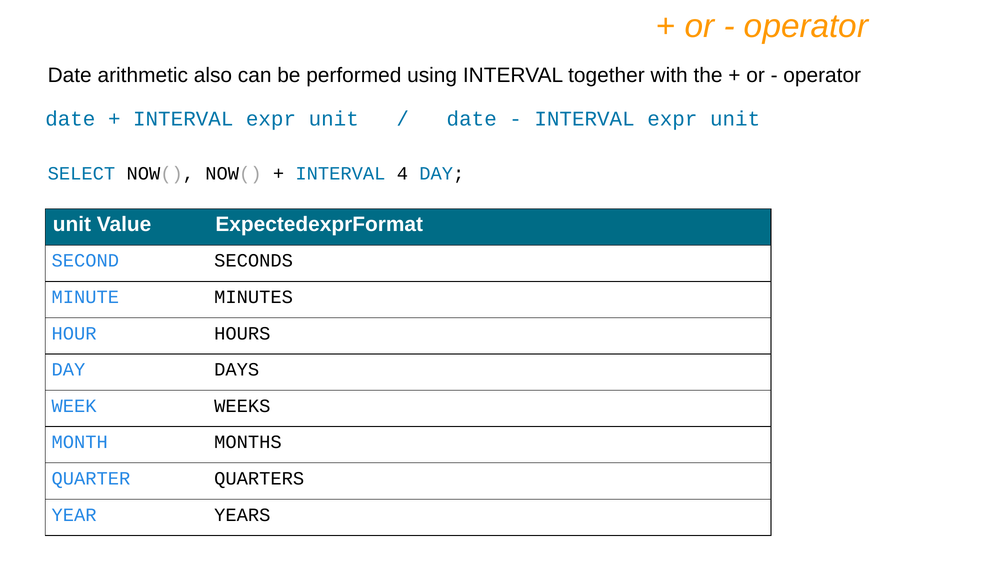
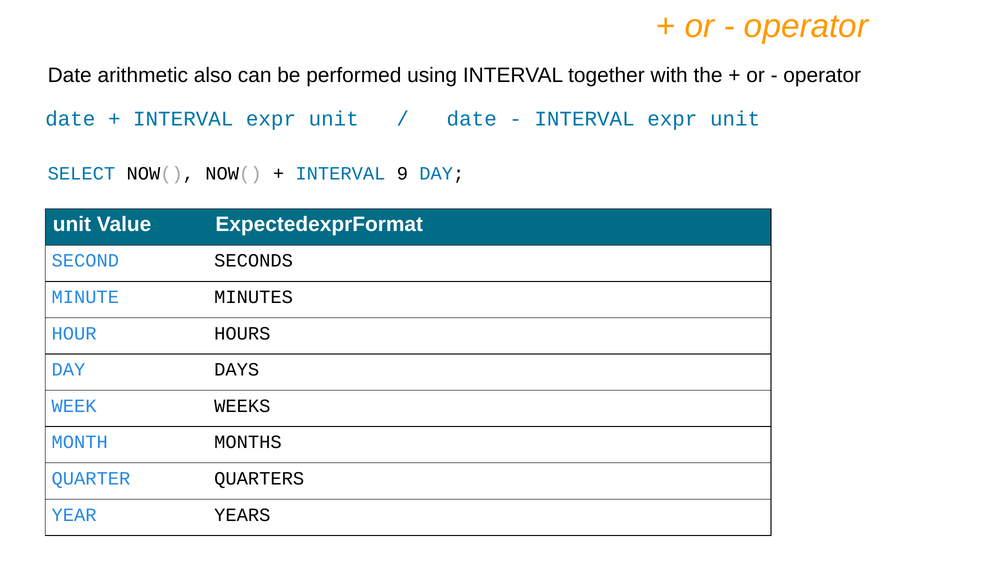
4: 4 -> 9
